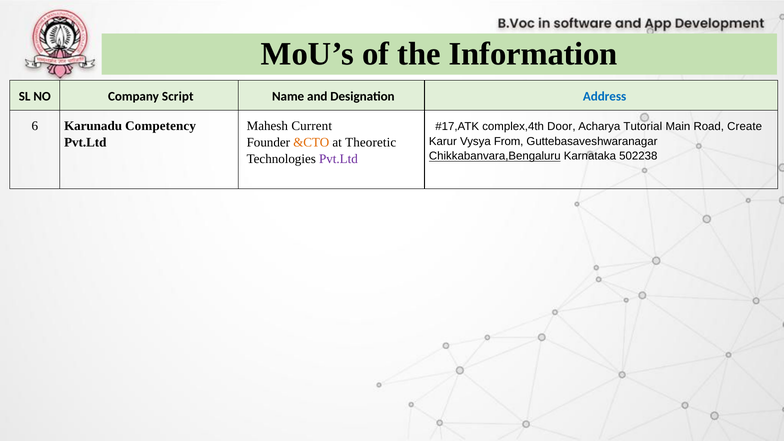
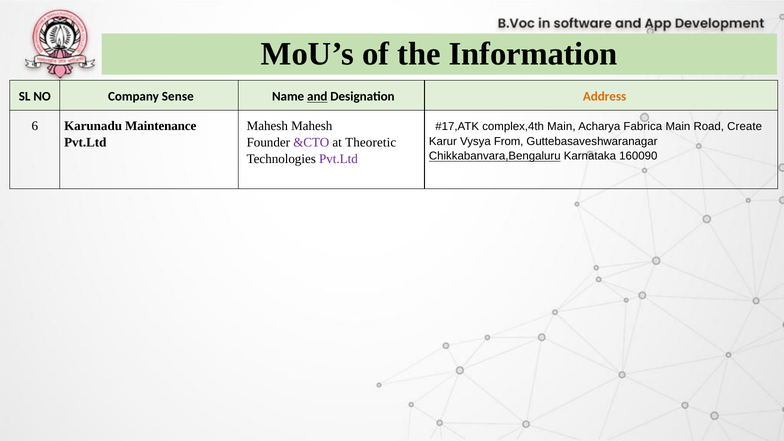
Script: Script -> Sense
and underline: none -> present
Address colour: blue -> orange
Competency: Competency -> Maintenance
Mahesh Current: Current -> Mahesh
complex,4th Door: Door -> Main
Tutorial: Tutorial -> Fabrica
&CTO colour: orange -> purple
502238: 502238 -> 160090
